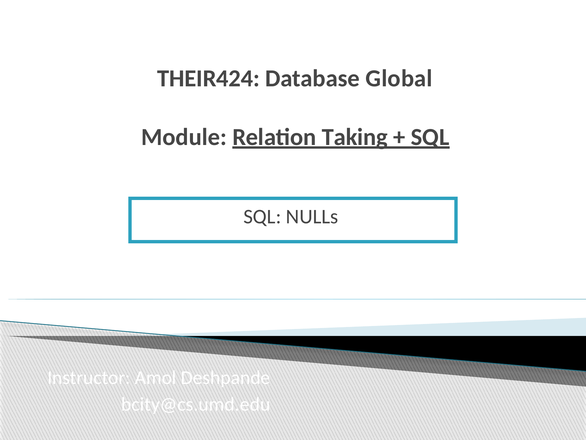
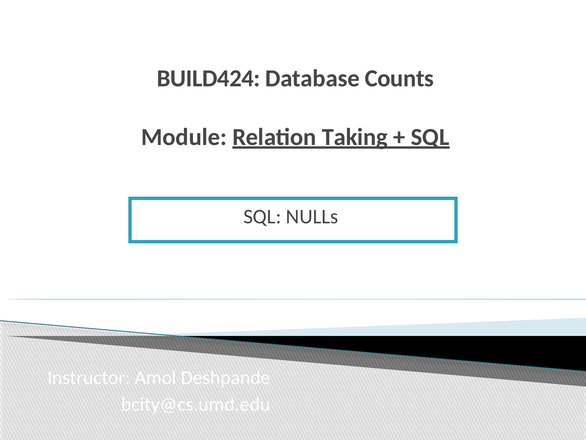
THEIR424: THEIR424 -> BUILD424
Global: Global -> Counts
